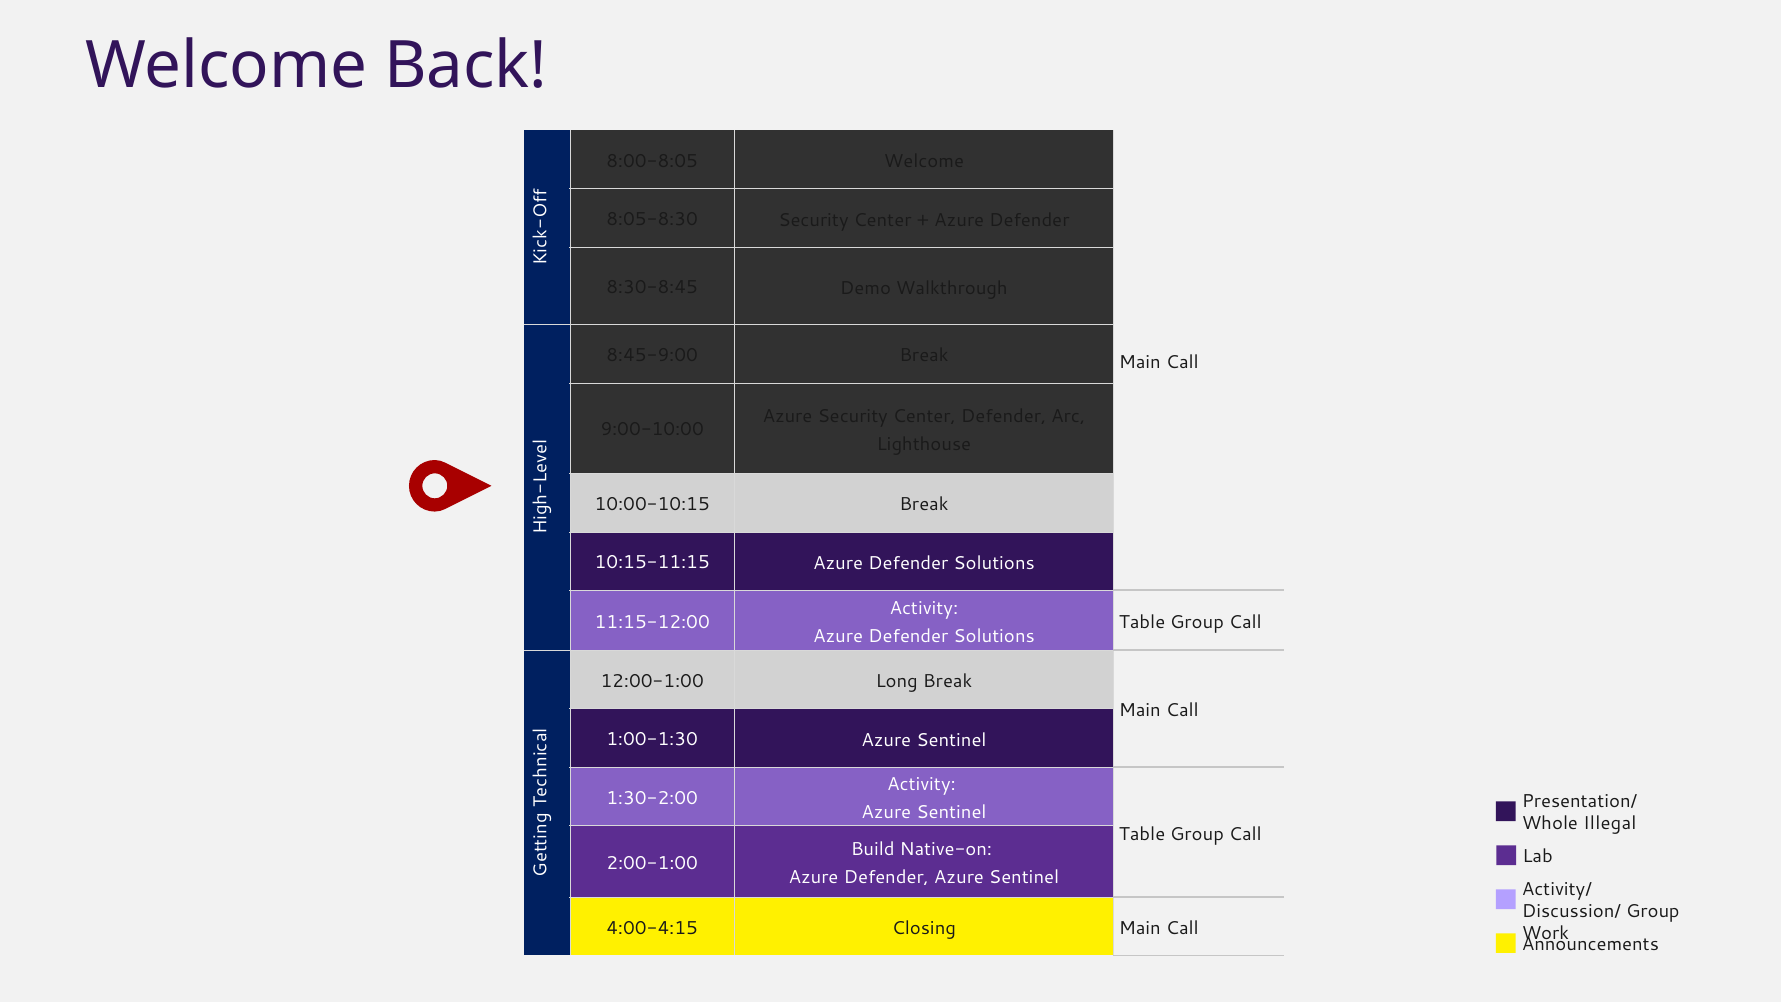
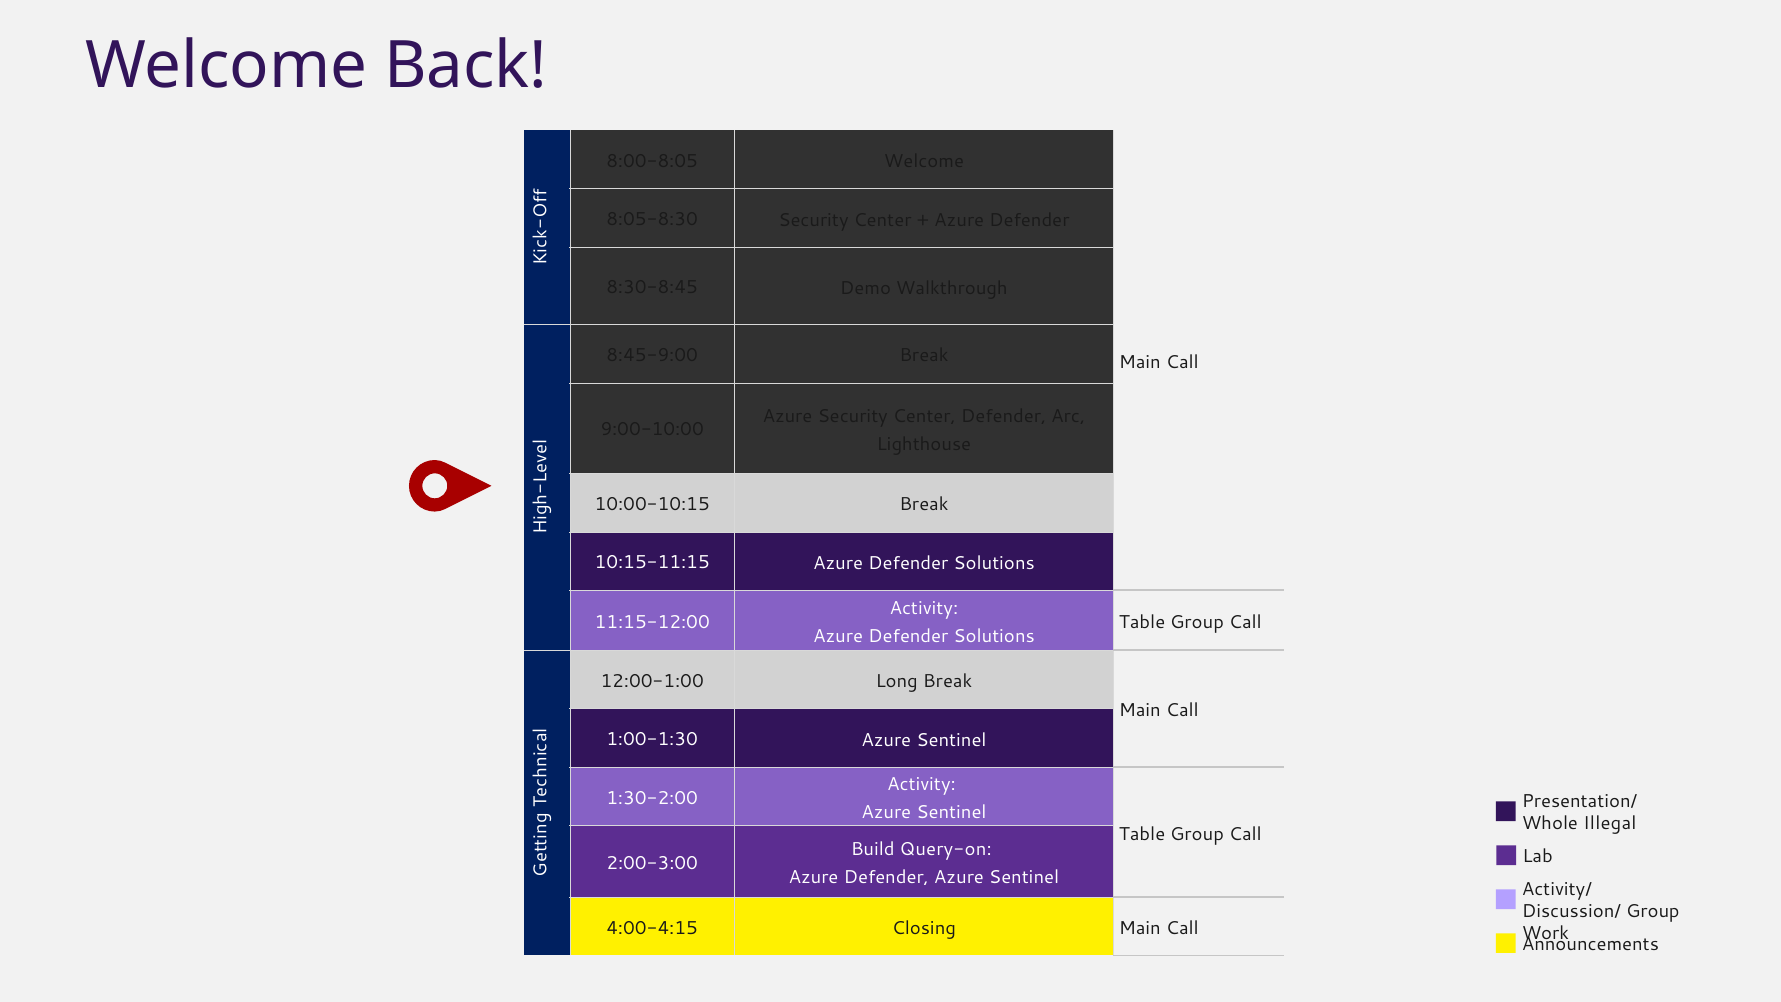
Native-on: Native-on -> Query-on
2:00-1:00: 2:00-1:00 -> 2:00-3:00
